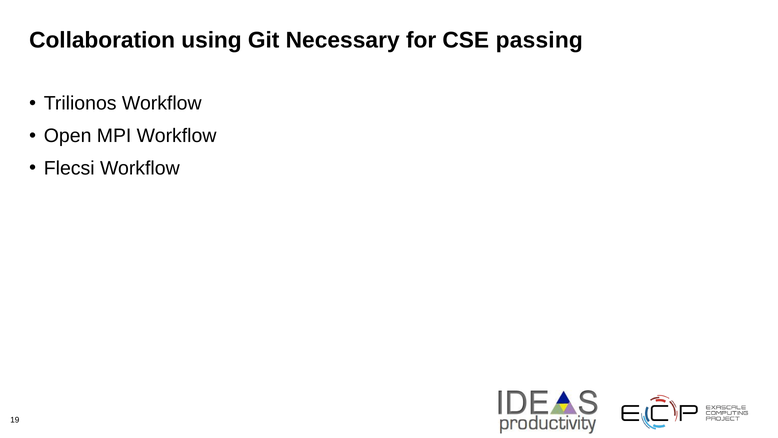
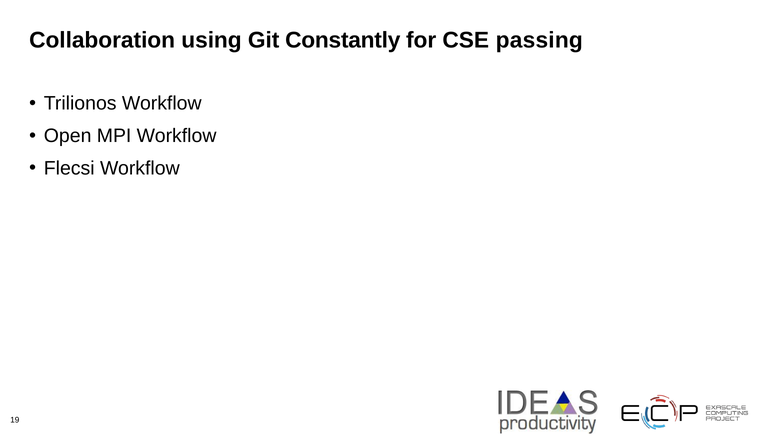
Necessary: Necessary -> Constantly
